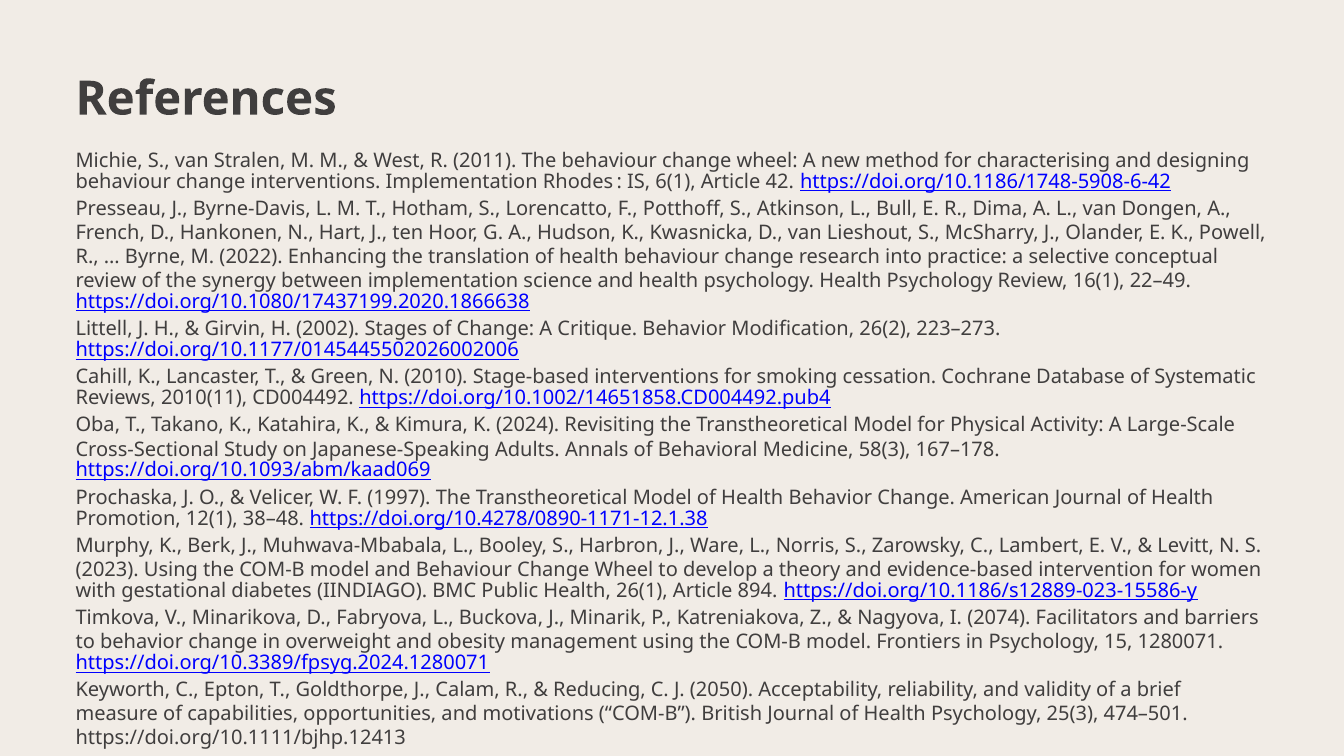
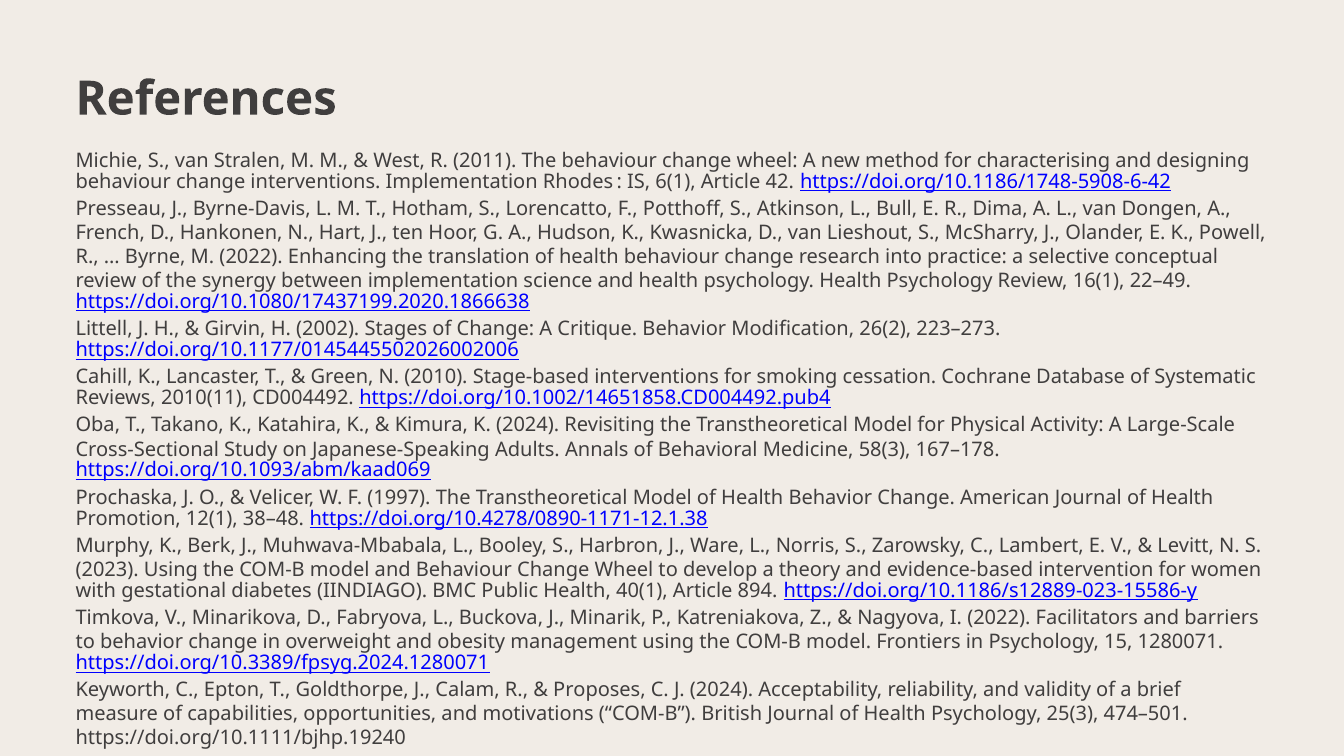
26(1: 26(1 -> 40(1
I 2074: 2074 -> 2022
Reducing: Reducing -> Proposes
J 2050: 2050 -> 2024
https://doi.org/10.1111/bjhp.12413: https://doi.org/10.1111/bjhp.12413 -> https://doi.org/10.1111/bjhp.19240
